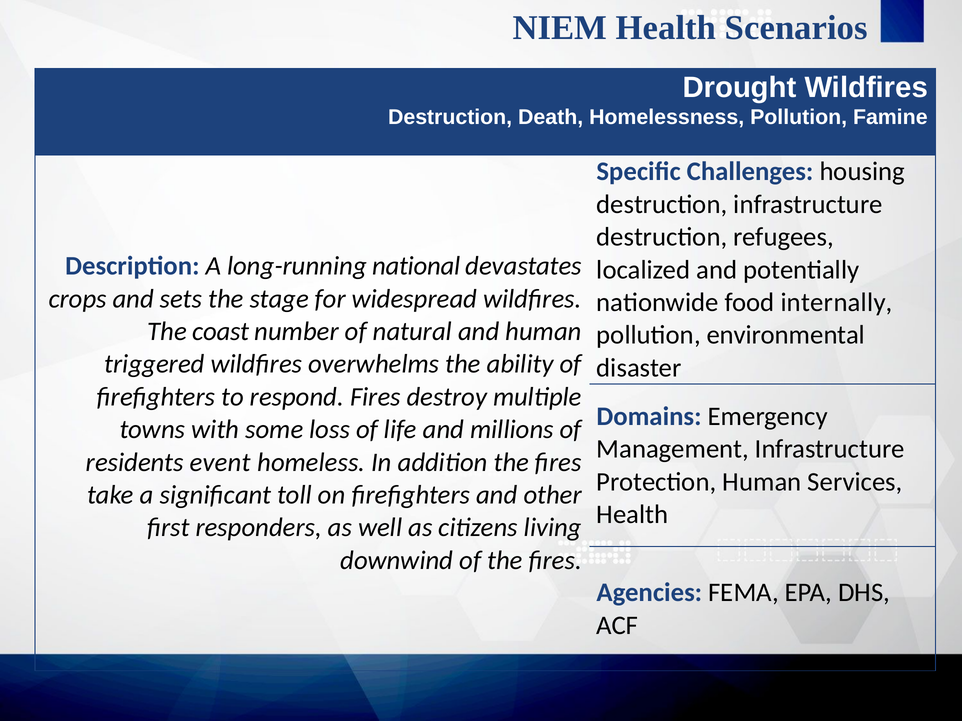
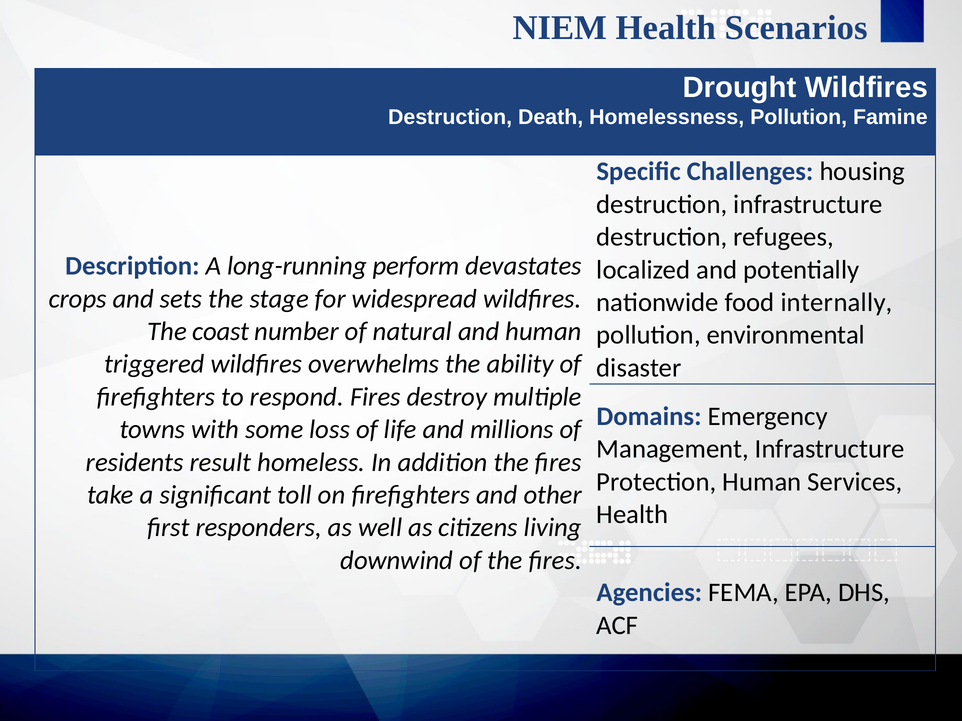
national: national -> perform
event: event -> result
